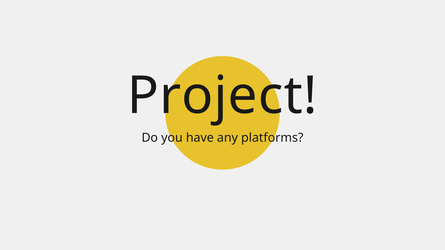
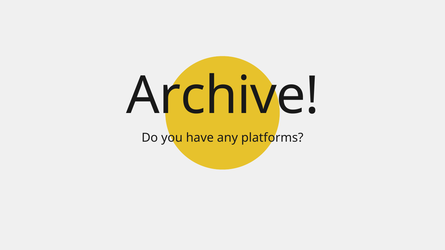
Project: Project -> Archive
